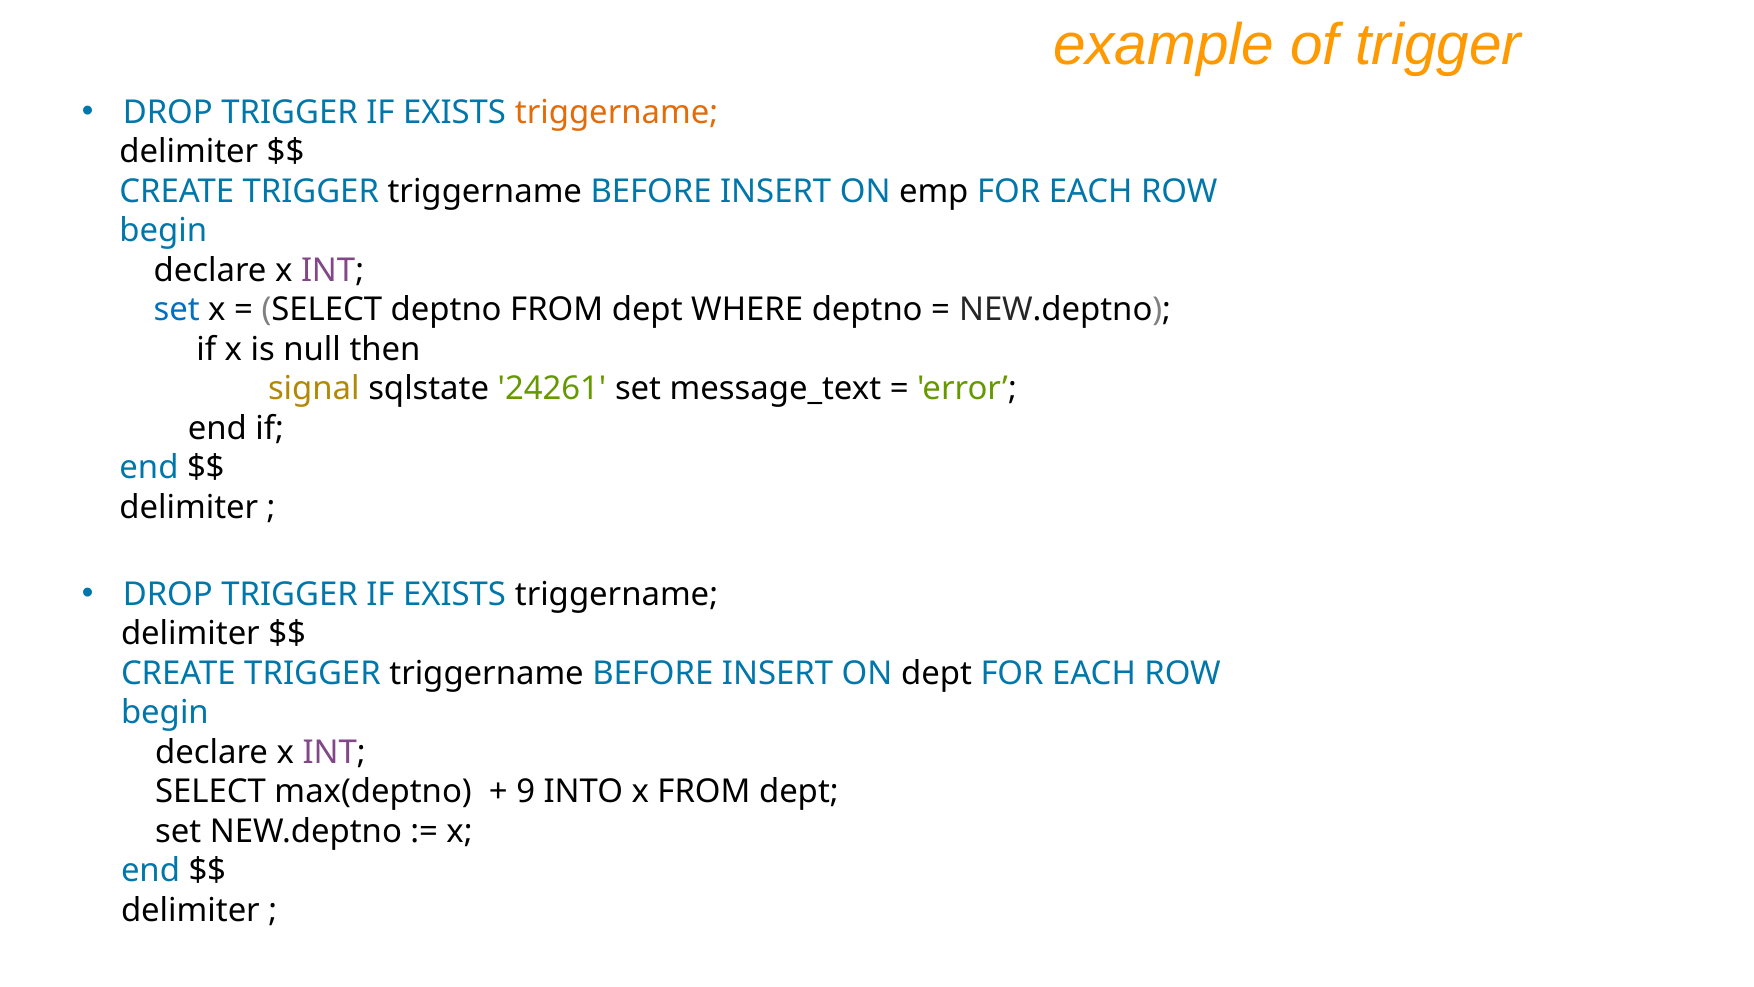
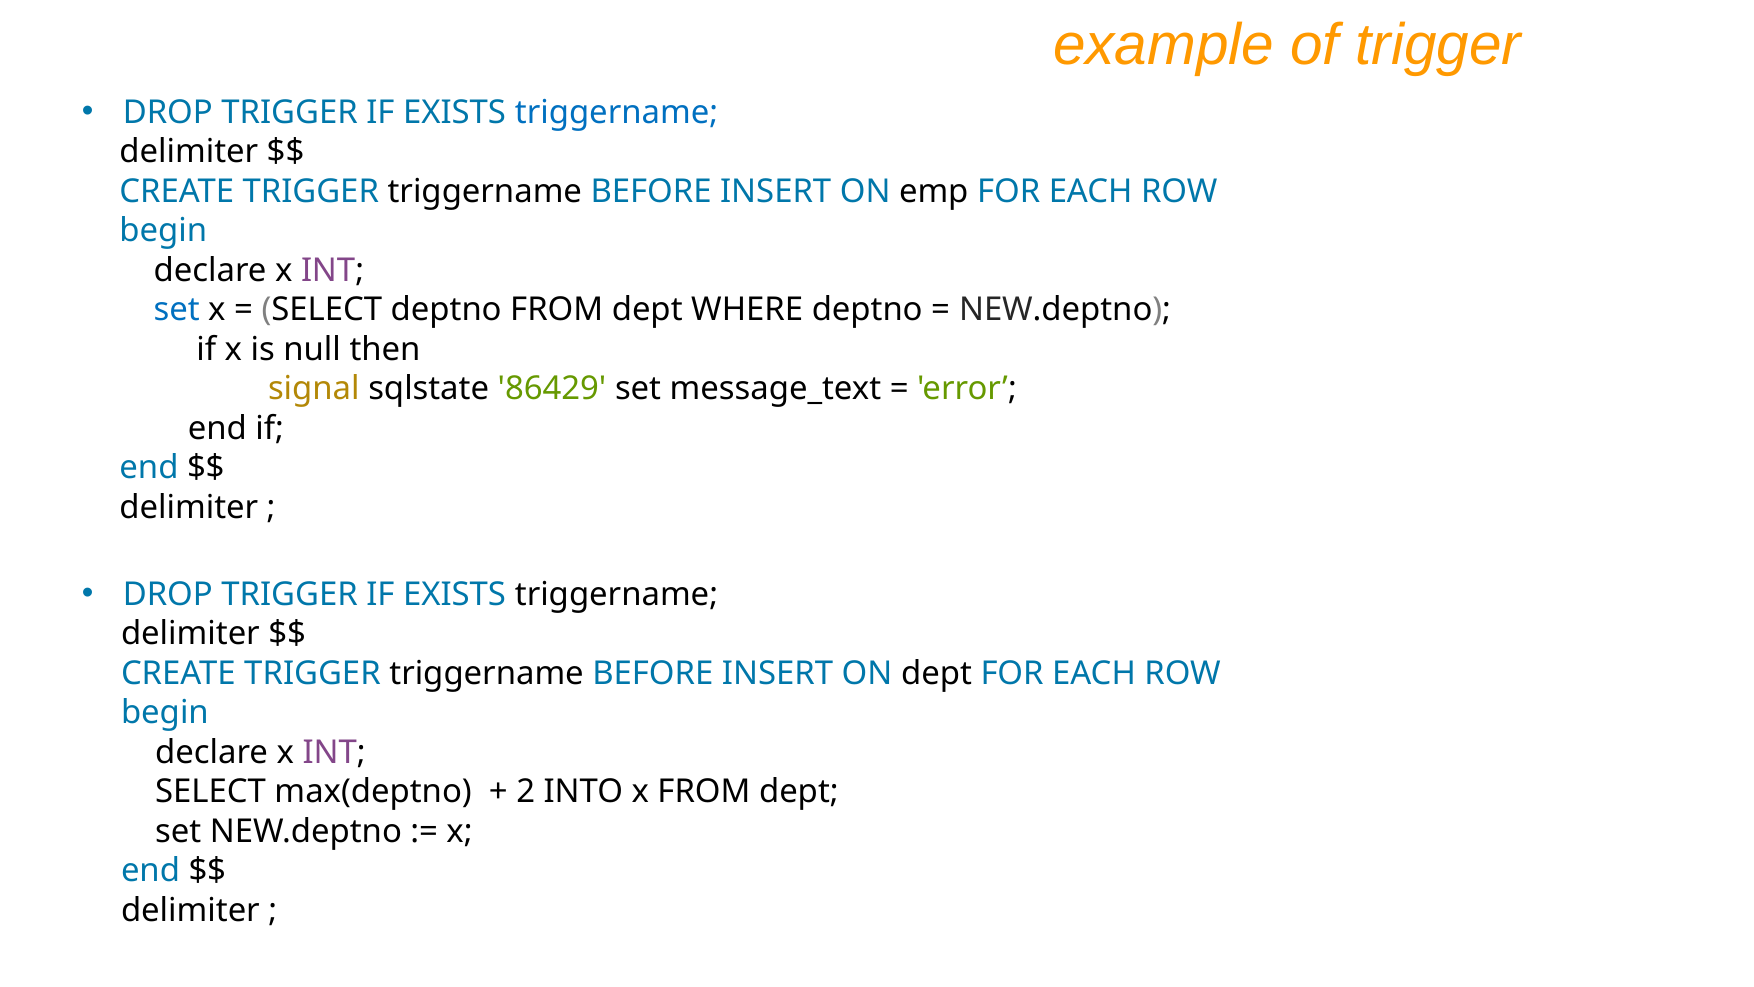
triggername at (617, 113) colour: orange -> blue
24261: 24261 -> 86429
9: 9 -> 2
